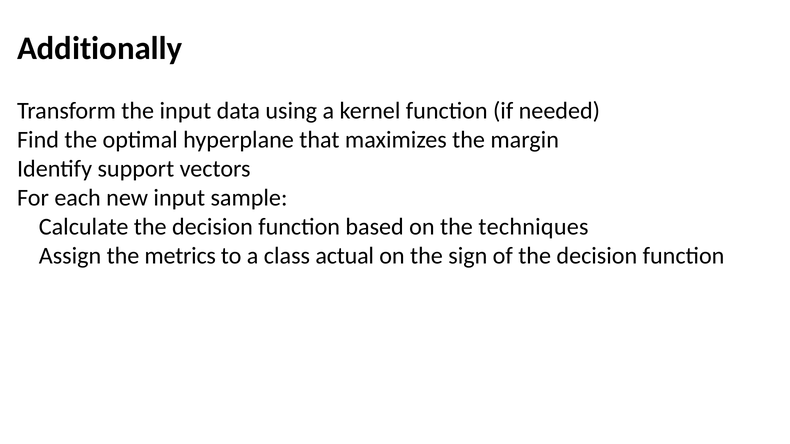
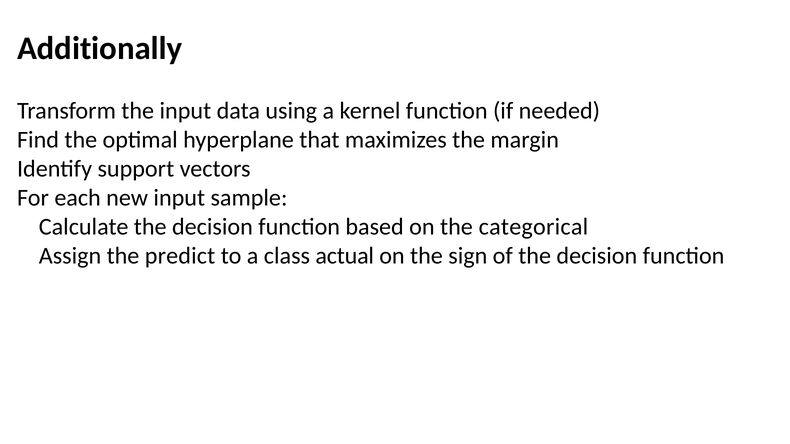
techniques: techniques -> categorical
metrics: metrics -> predict
